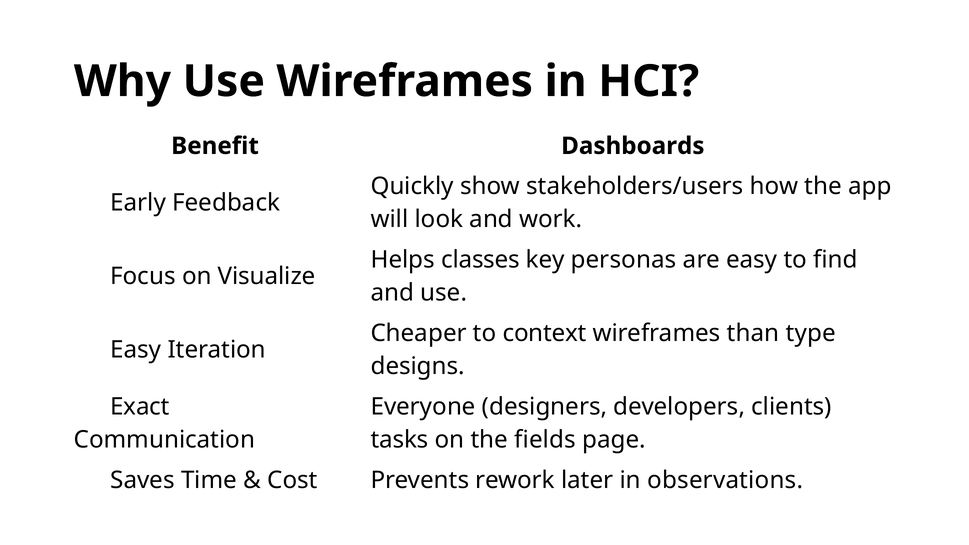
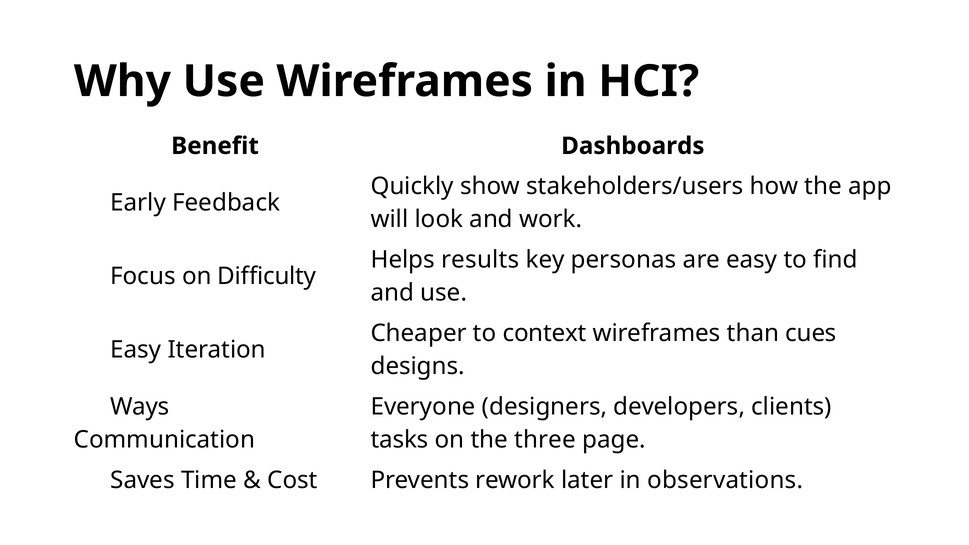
classes: classes -> results
Visualize: Visualize -> Difficulty
type: type -> cues
Exact: Exact -> Ways
fields: fields -> three
